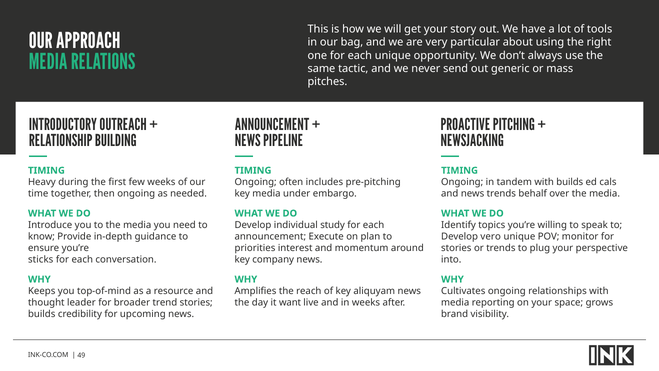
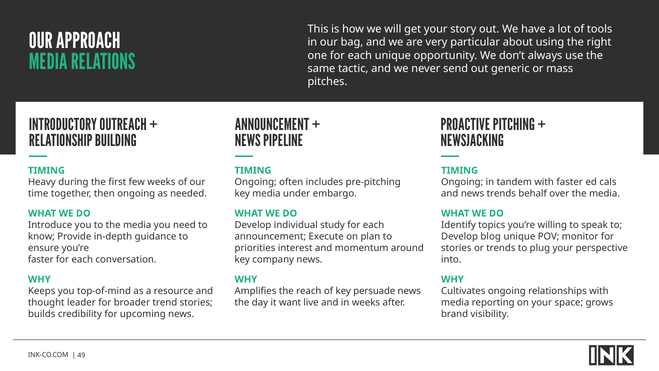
with builds: builds -> faster
vero: vero -> blog
sticks at (41, 259): sticks -> faster
aliquyam: aliquyam -> persuade
